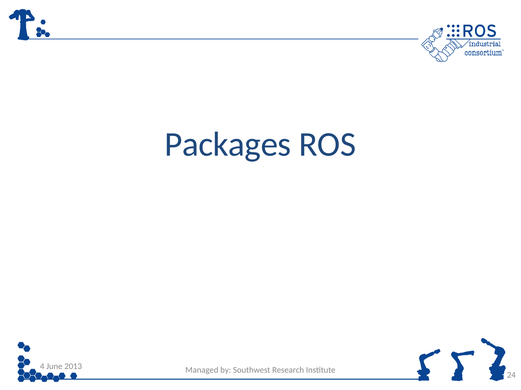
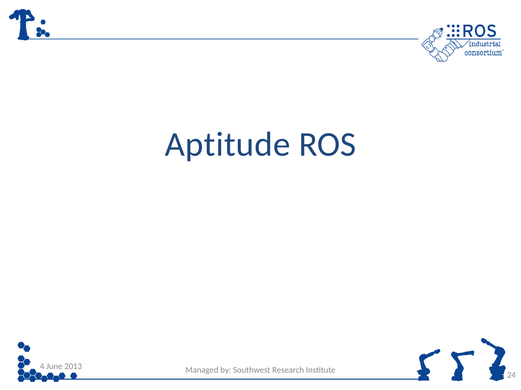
Packages: Packages -> Aptitude
